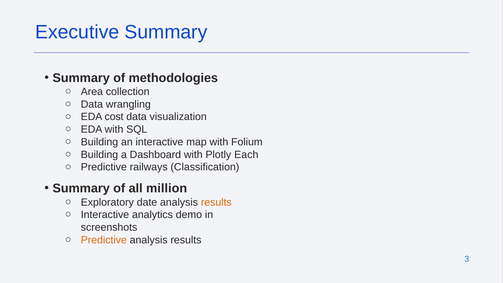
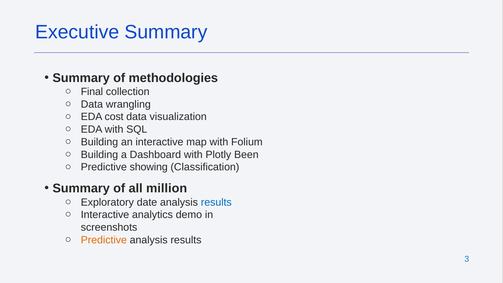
Area: Area -> Final
Each: Each -> Been
railways: railways -> showing
results at (216, 202) colour: orange -> blue
